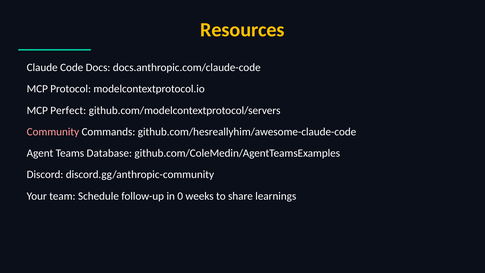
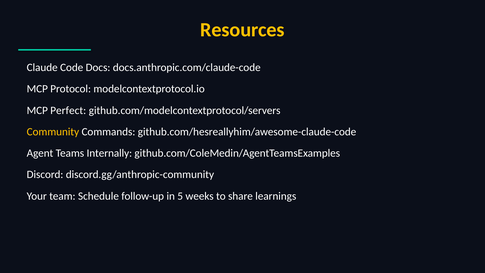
Community colour: pink -> yellow
Database: Database -> Internally
0: 0 -> 5
